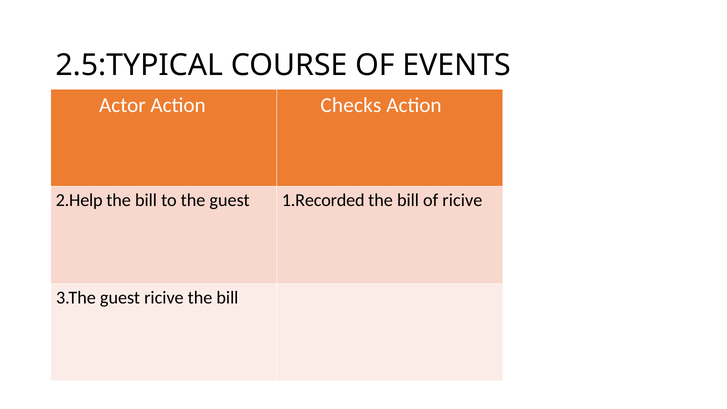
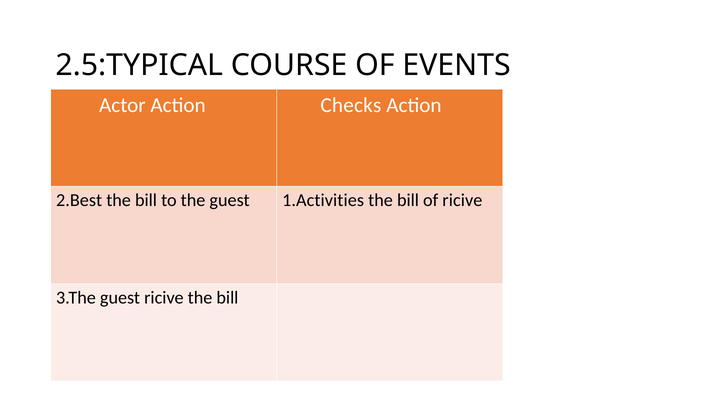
2.Help: 2.Help -> 2.Best
1.Recorded: 1.Recorded -> 1.Activities
